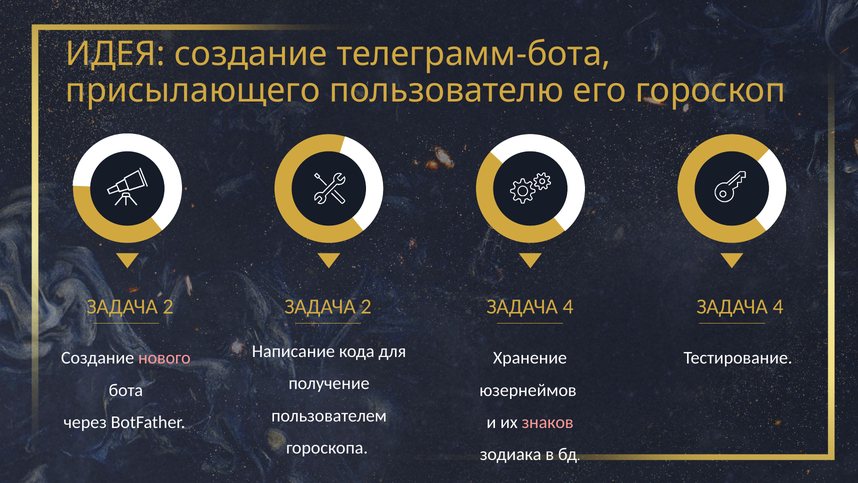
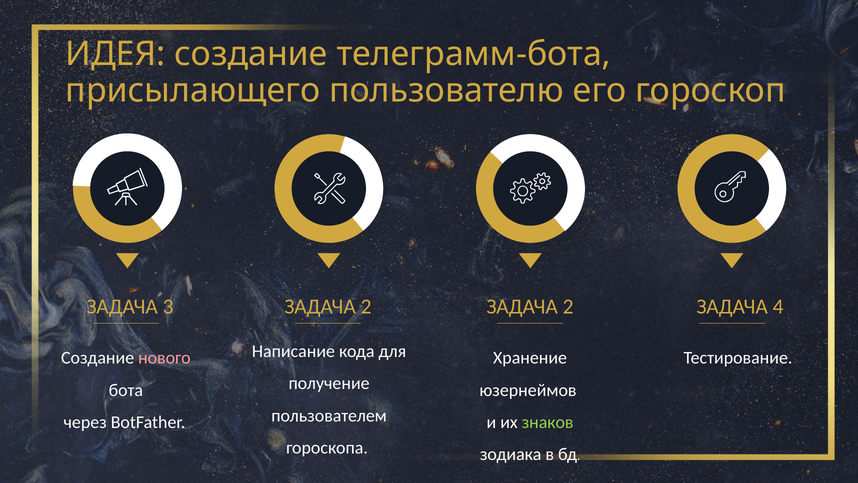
2 at (168, 306): 2 -> 3
4 at (568, 306): 4 -> 2
знаков colour: pink -> light green
